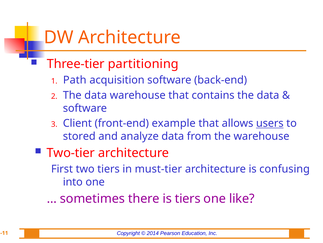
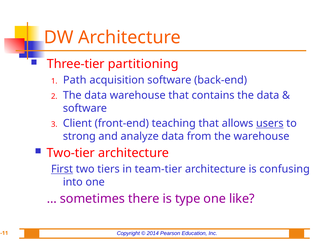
example: example -> teaching
stored: stored -> strong
First underline: none -> present
must-tier: must-tier -> team-tier
is tiers: tiers -> type
